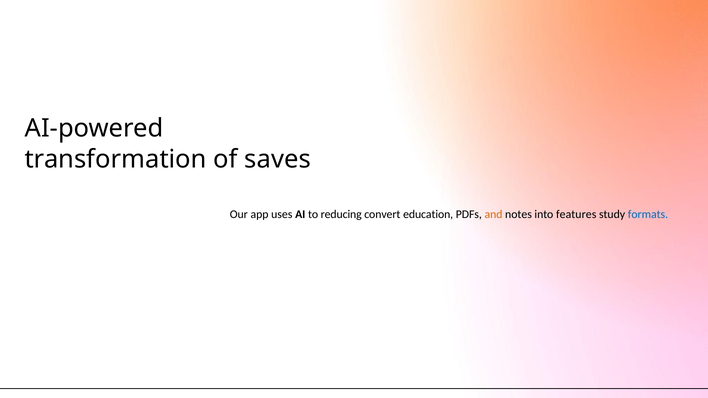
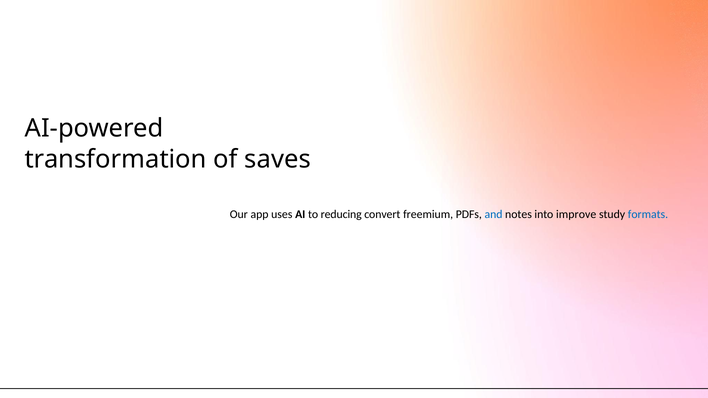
education: education -> freemium
and colour: orange -> blue
features: features -> improve
